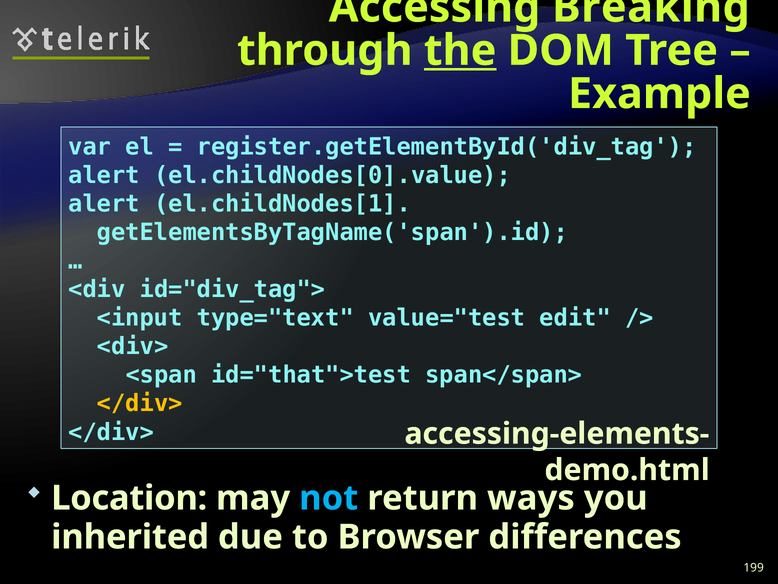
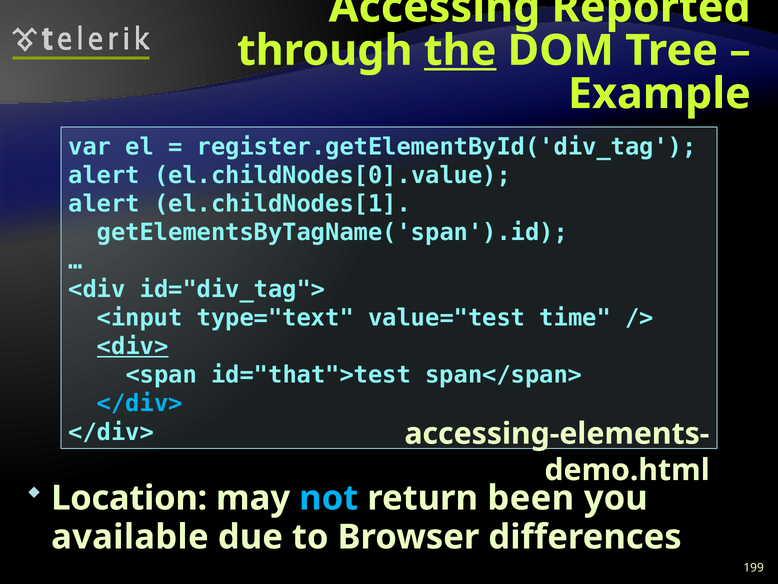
Breaking: Breaking -> Reported
edit: edit -> time
<div> underline: none -> present
</div> at (140, 403) colour: yellow -> light blue
ways: ways -> been
inherited: inherited -> available
